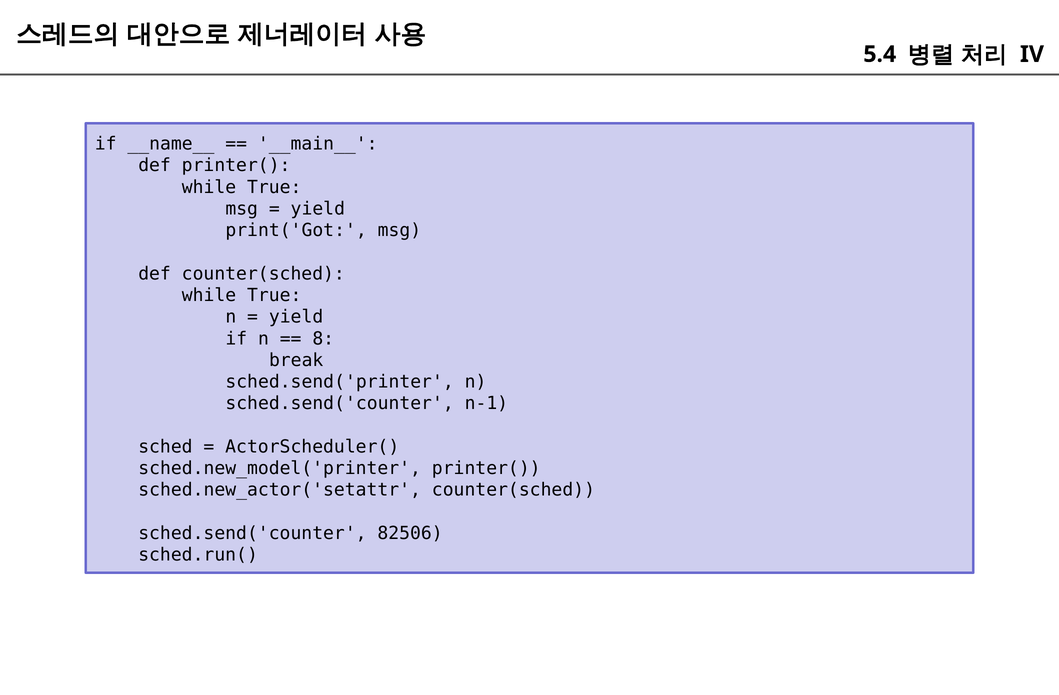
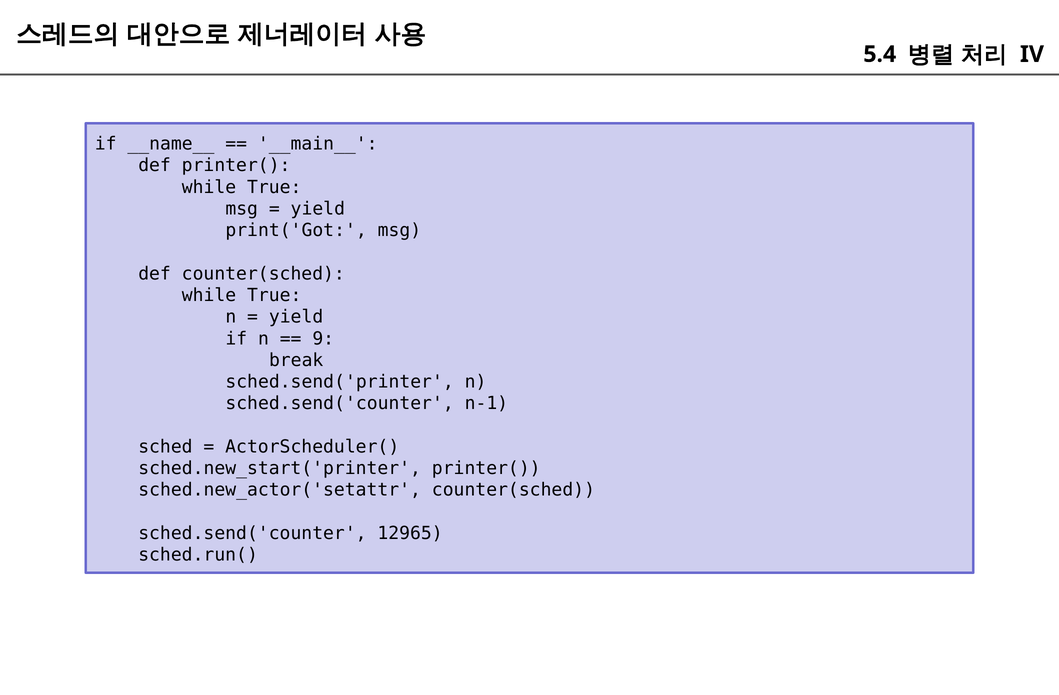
8: 8 -> 9
sched.new_model('printer: sched.new_model('printer -> sched.new_start('printer
82506: 82506 -> 12965
